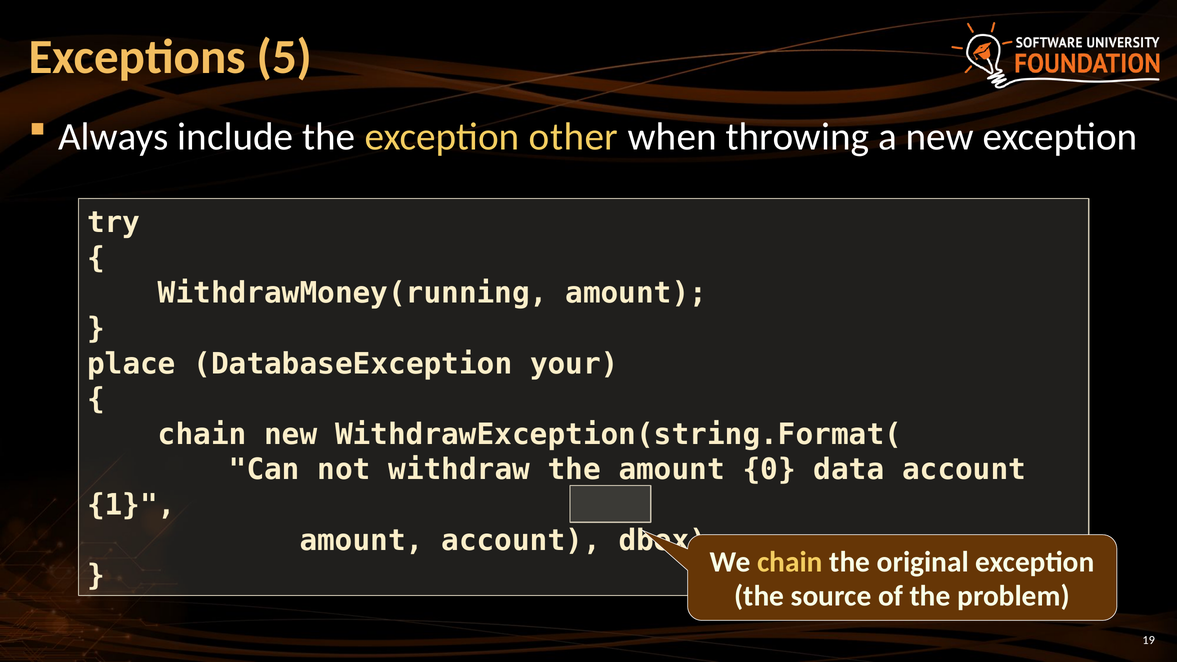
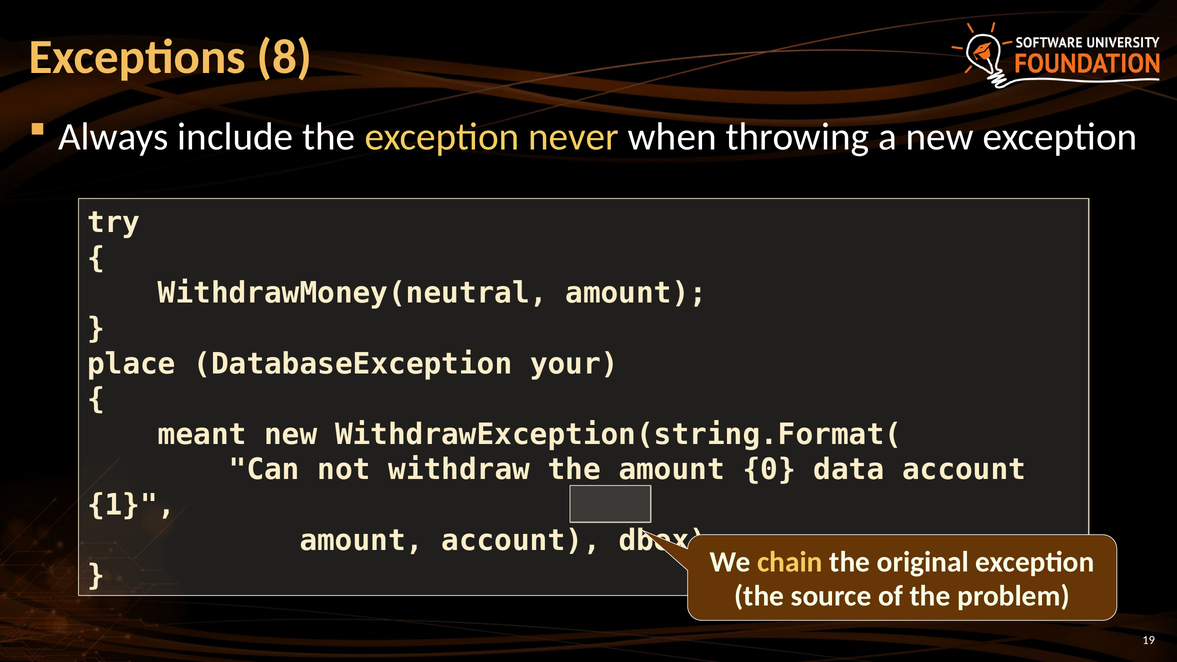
5: 5 -> 8
other: other -> never
WithdrawMoney(running: WithdrawMoney(running -> WithdrawMoney(neutral
chain at (202, 435): chain -> meant
